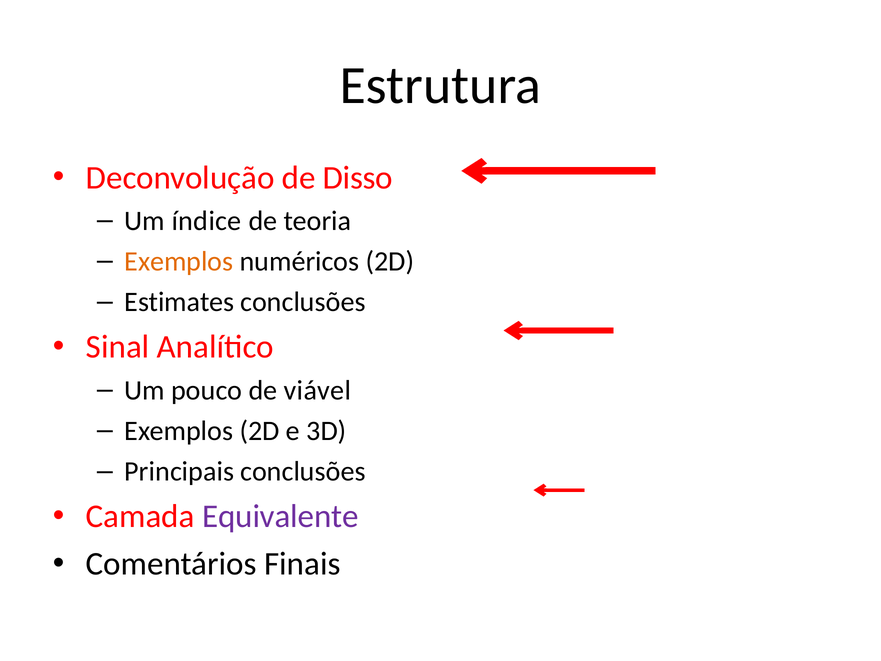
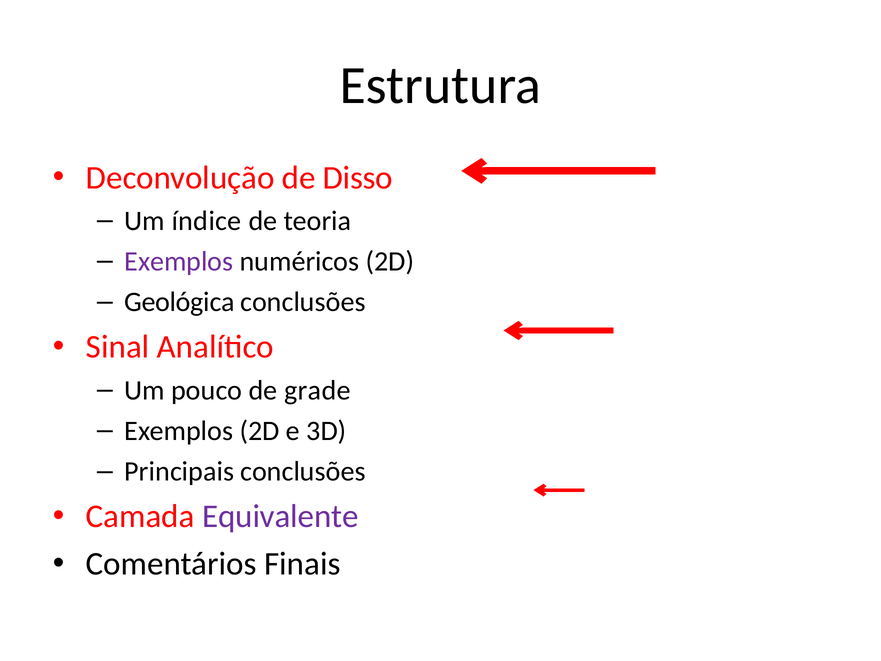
Exemplos at (179, 261) colour: orange -> purple
Estimates: Estimates -> Geológica
viável: viável -> grade
